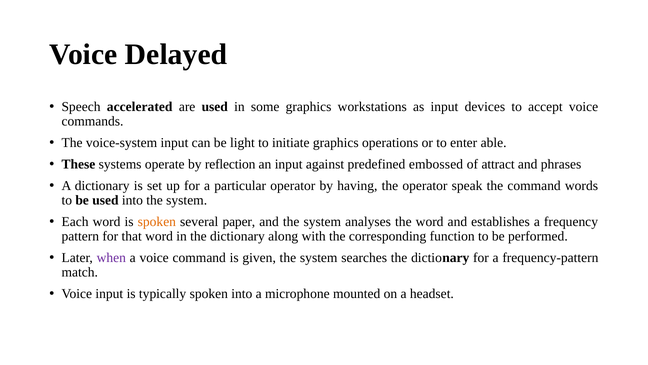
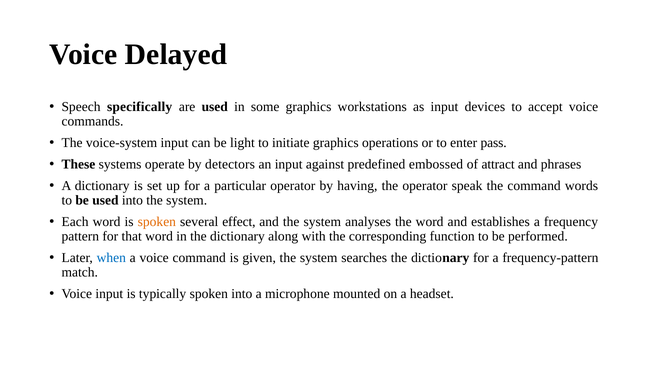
accelerated: accelerated -> specifically
able: able -> pass
reflection: reflection -> detectors
paper: paper -> effect
when colour: purple -> blue
